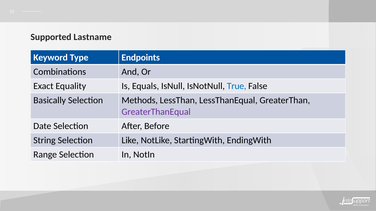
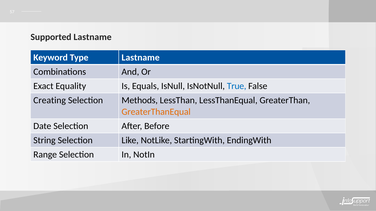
Type Endpoints: Endpoints -> Lastname
Basically: Basically -> Creating
GreaterThanEqual colour: purple -> orange
